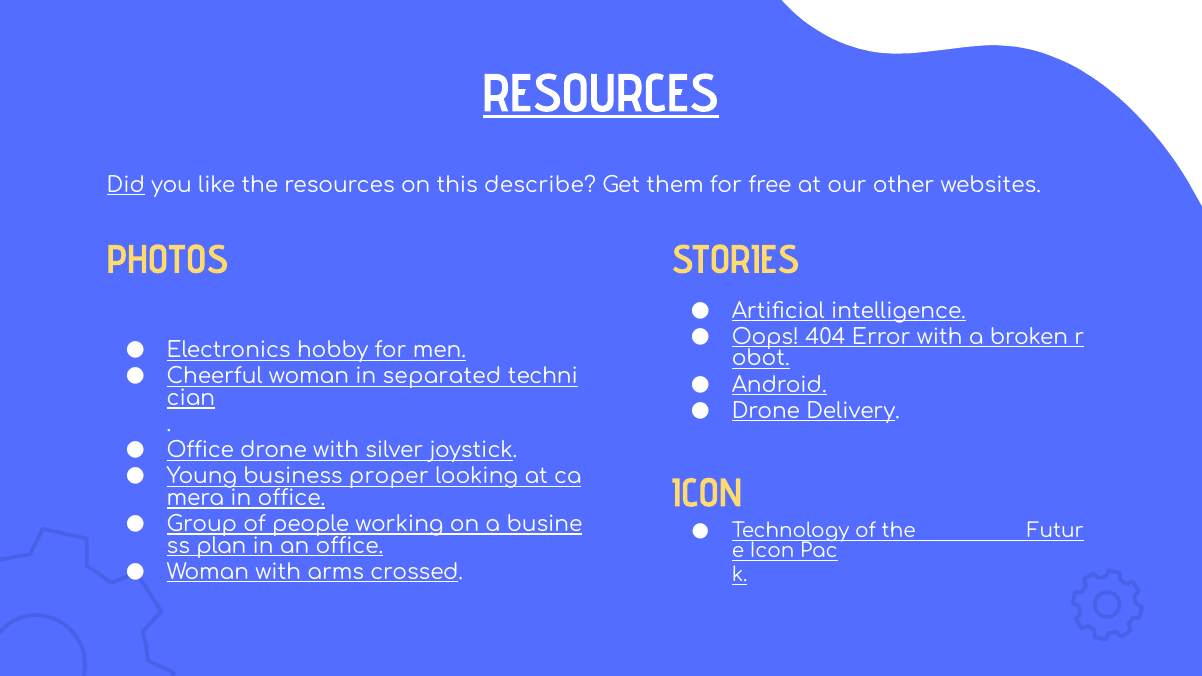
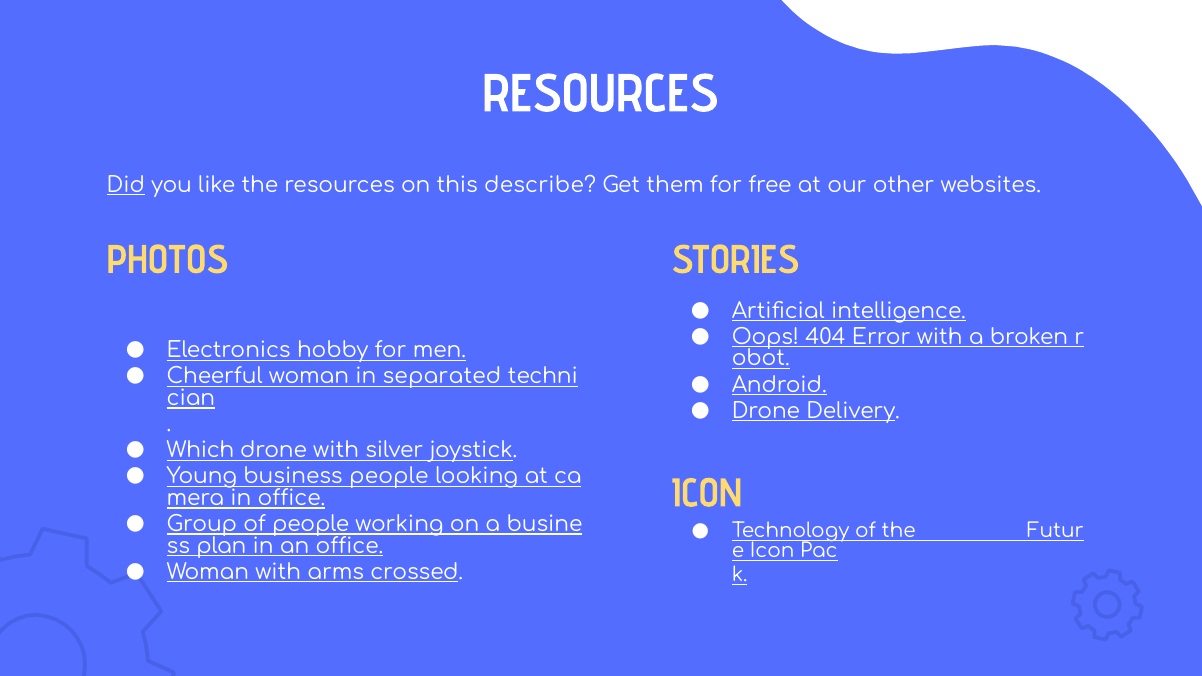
RESOURCES at (601, 94) underline: present -> none
Office at (200, 450): Office -> Which
business proper: proper -> people
